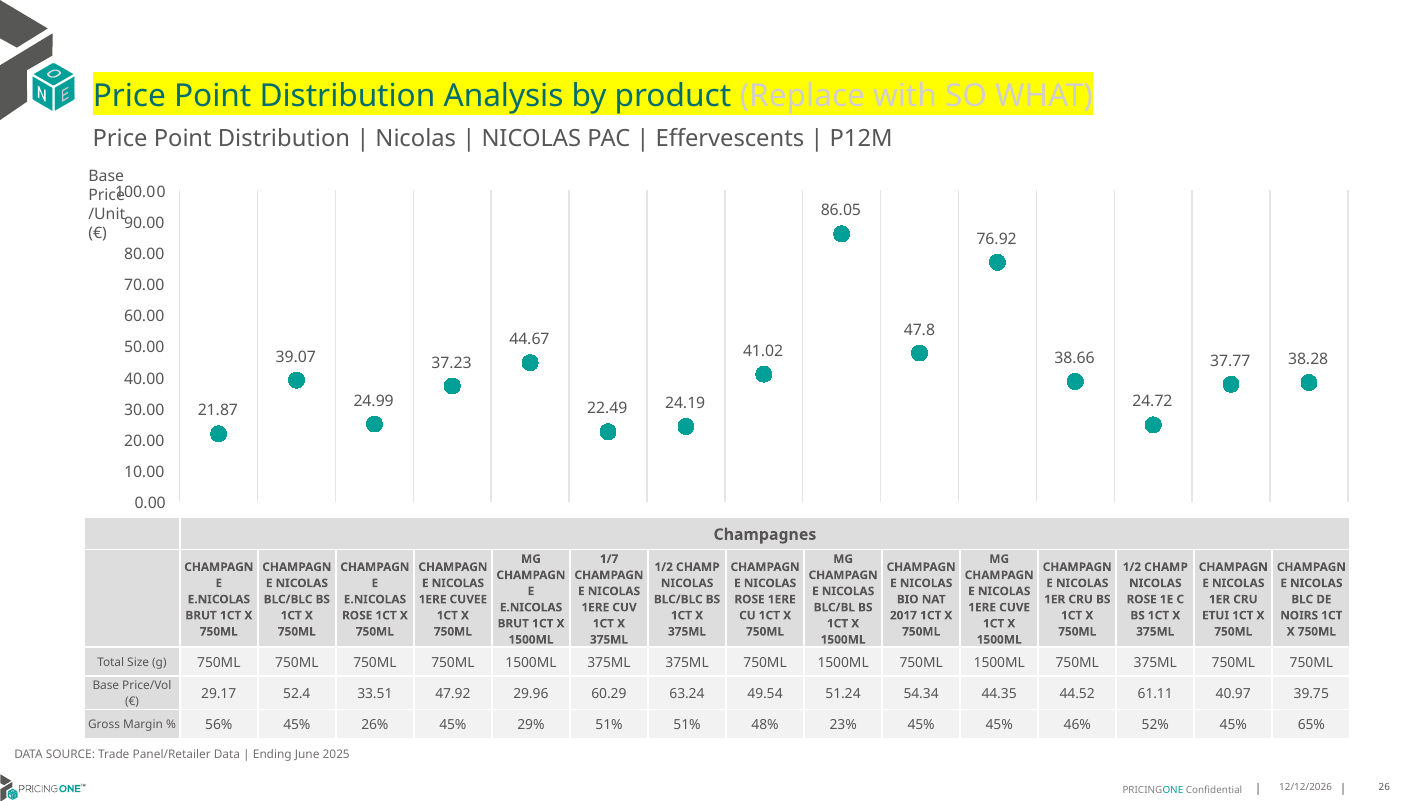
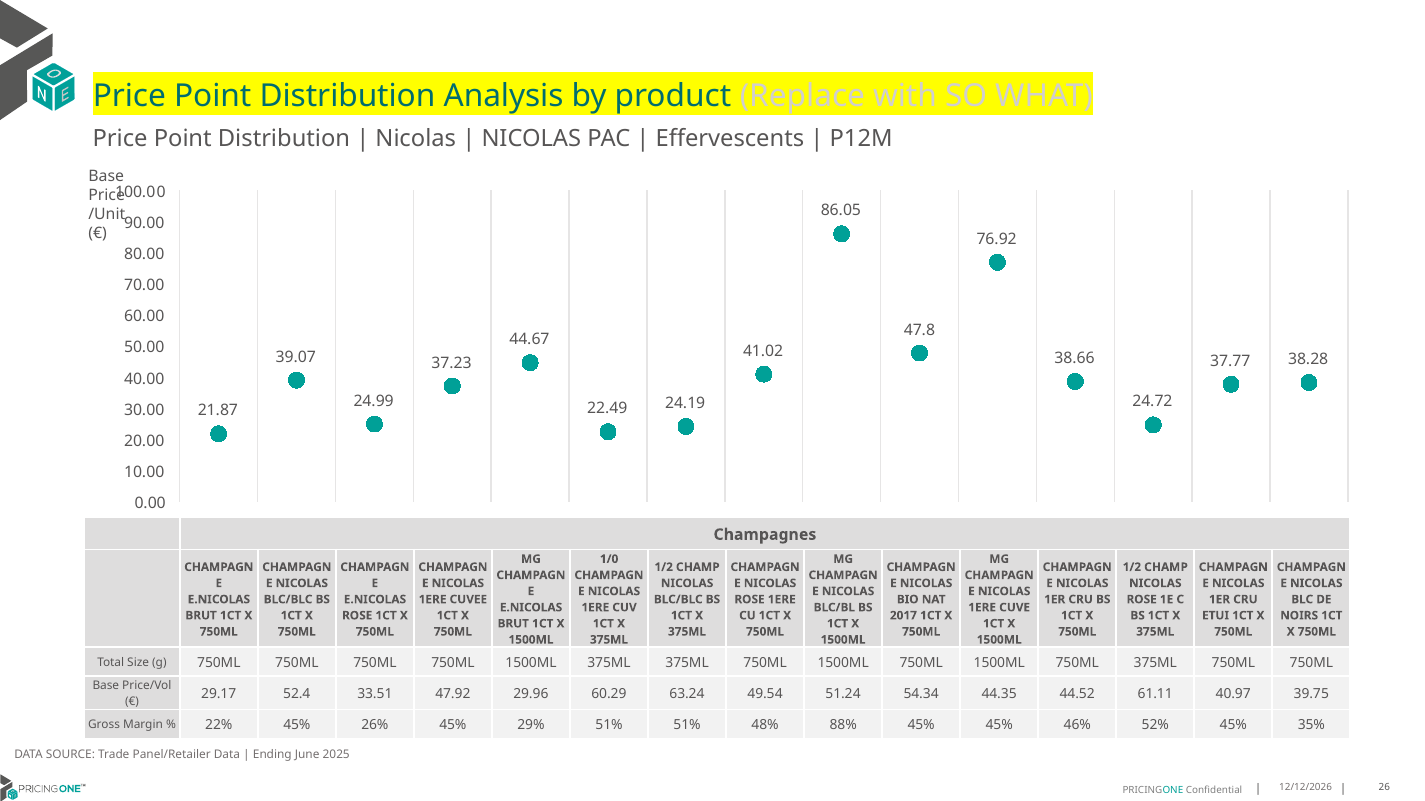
1/7: 1/7 -> 1/0
56%: 56% -> 22%
23%: 23% -> 88%
65%: 65% -> 35%
